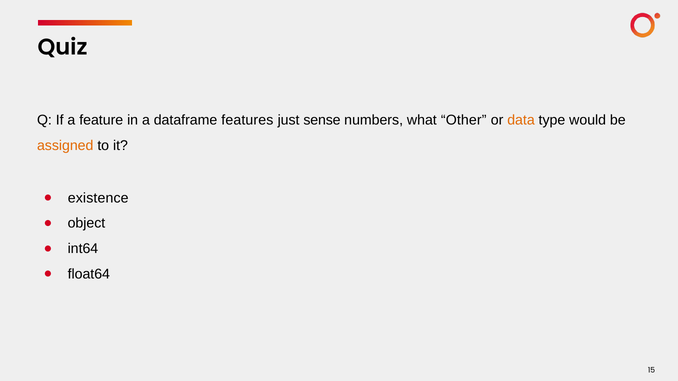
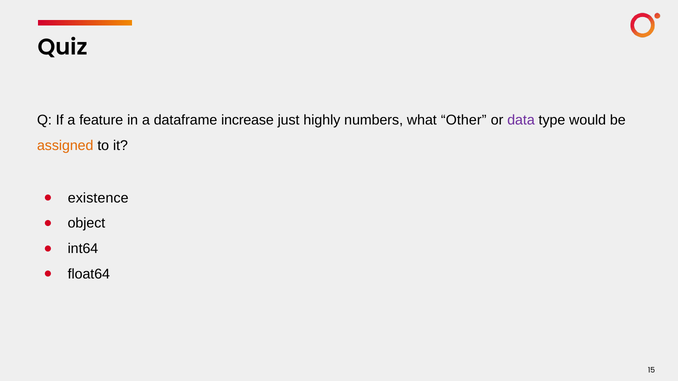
features: features -> increase
sense: sense -> highly
data colour: orange -> purple
